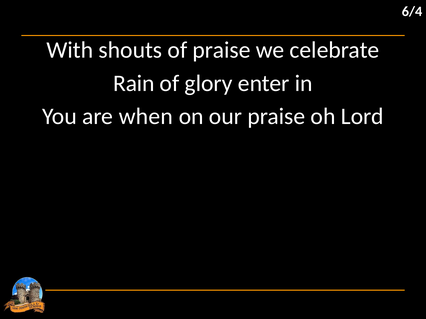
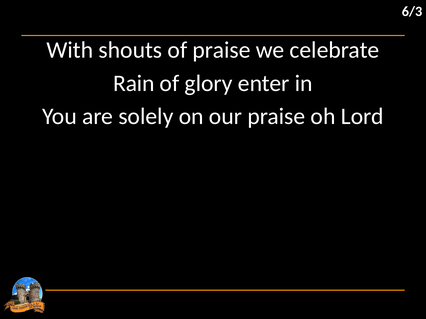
6/4: 6/4 -> 6/3
when: when -> solely
